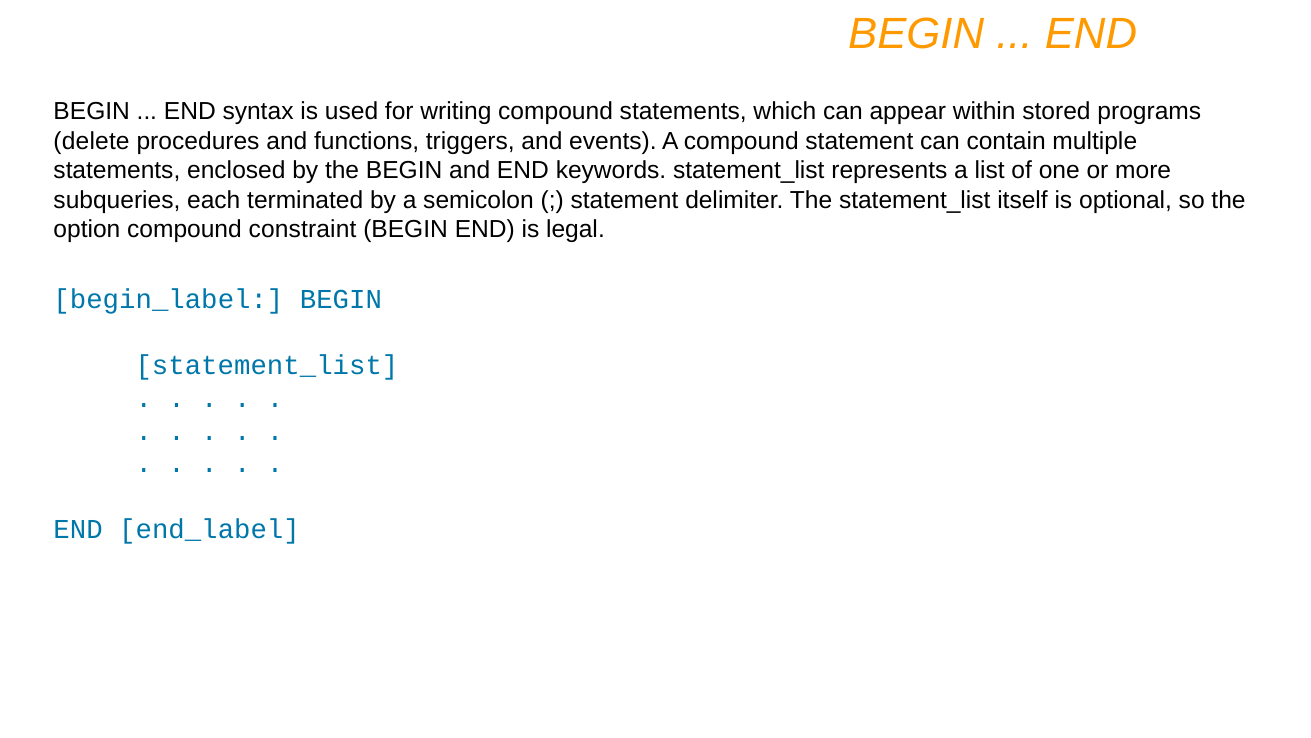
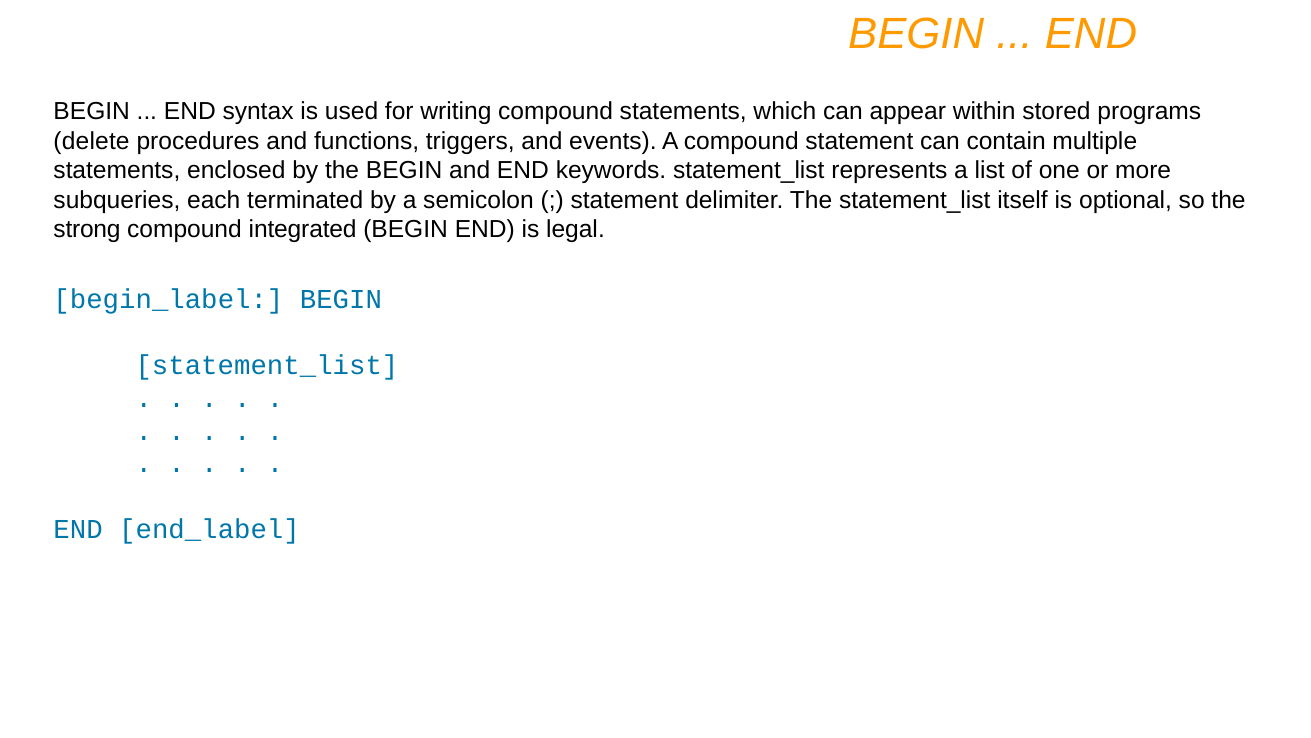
option: option -> strong
constraint: constraint -> integrated
